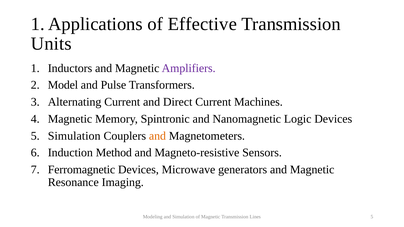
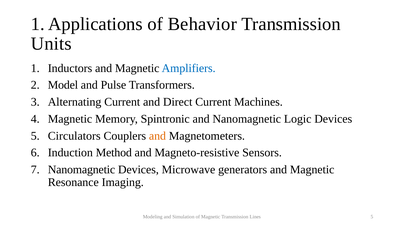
Effective: Effective -> Behavior
Amplifiers colour: purple -> blue
5 Simulation: Simulation -> Circulators
Ferromagnetic at (82, 170): Ferromagnetic -> Nanomagnetic
